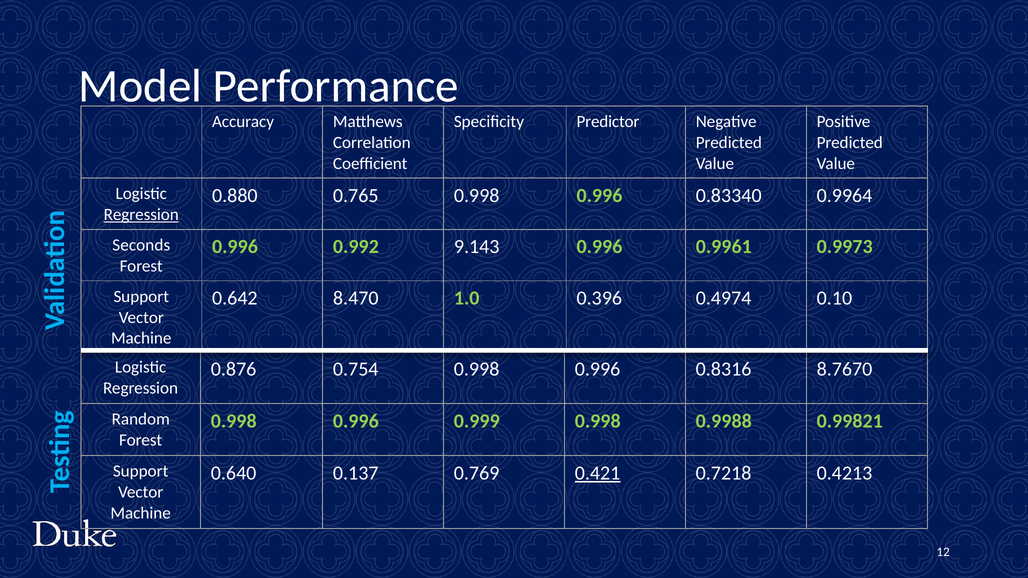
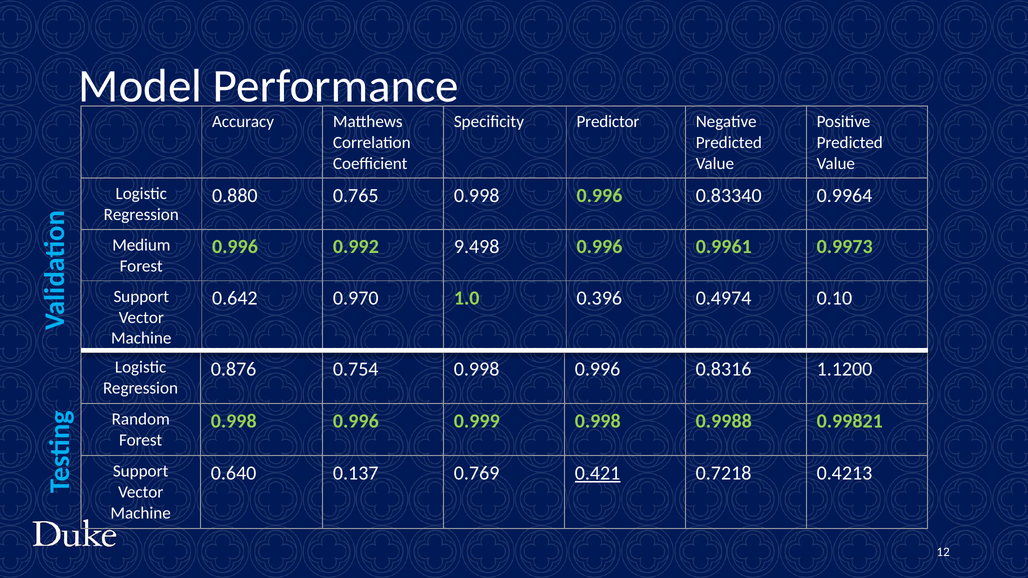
Regression at (141, 215) underline: present -> none
Seconds: Seconds -> Medium
9.143: 9.143 -> 9.498
8.470: 8.470 -> 0.970
8.7670: 8.7670 -> 1.1200
